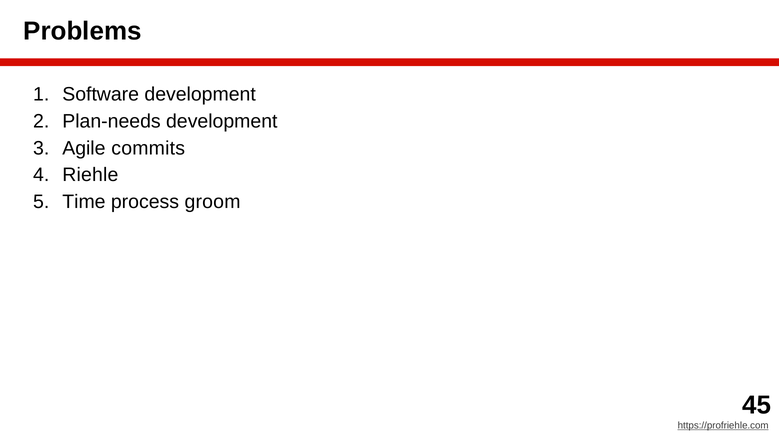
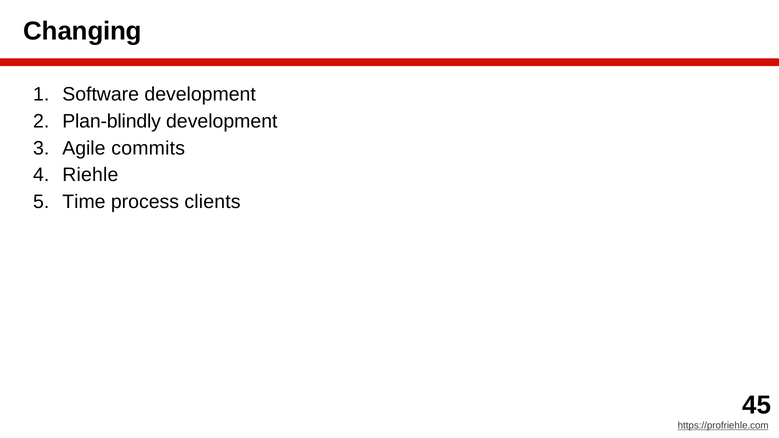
Problems: Problems -> Changing
Plan-needs: Plan-needs -> Plan-blindly
groom: groom -> clients
